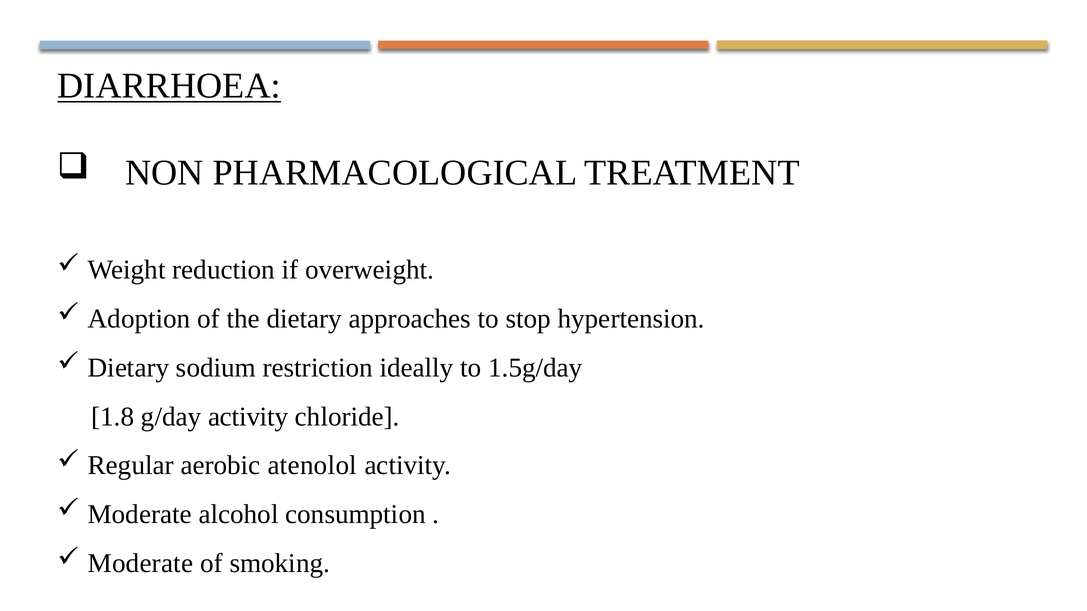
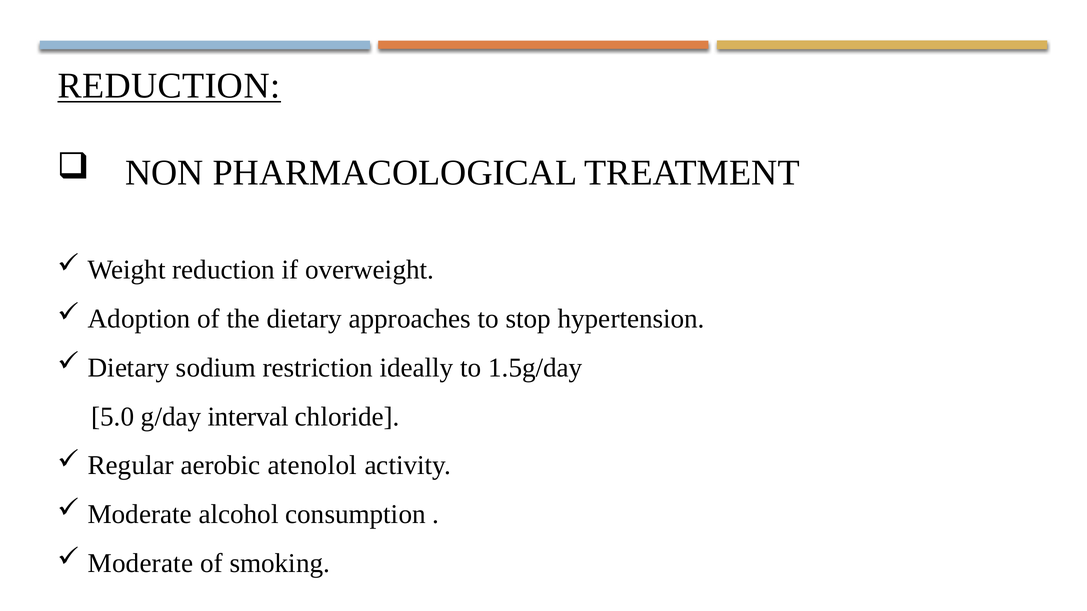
DIARRHOEA at (169, 86): DIARRHOEA -> REDUCTION
1.8: 1.8 -> 5.0
g/day activity: activity -> interval
